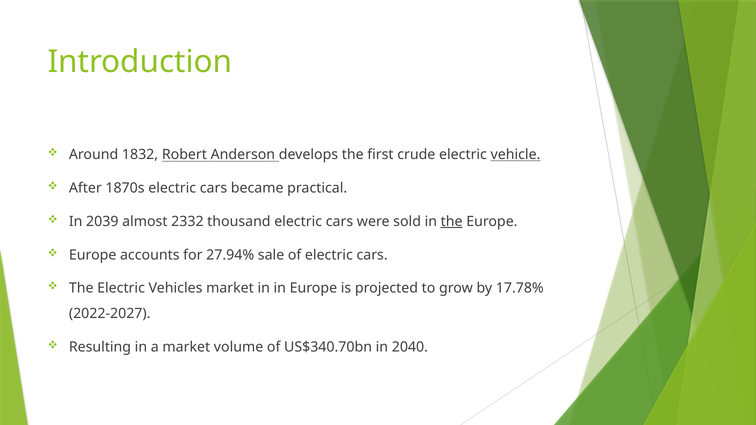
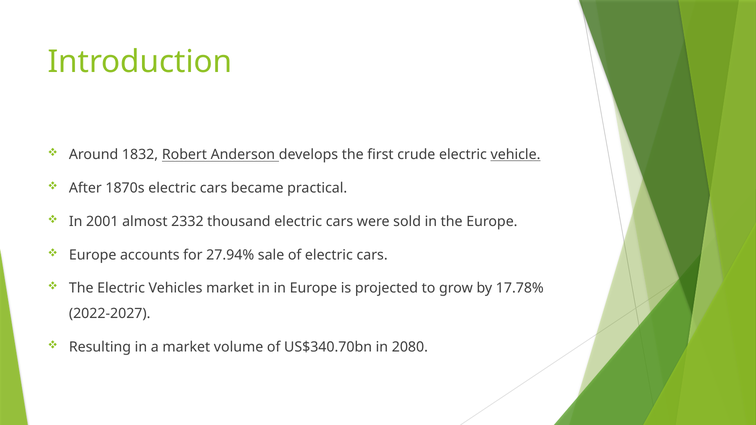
2039: 2039 -> 2001
the at (452, 222) underline: present -> none
2040: 2040 -> 2080
